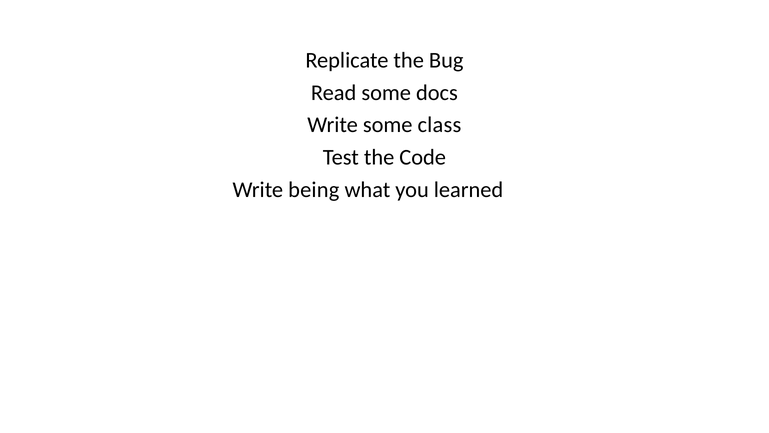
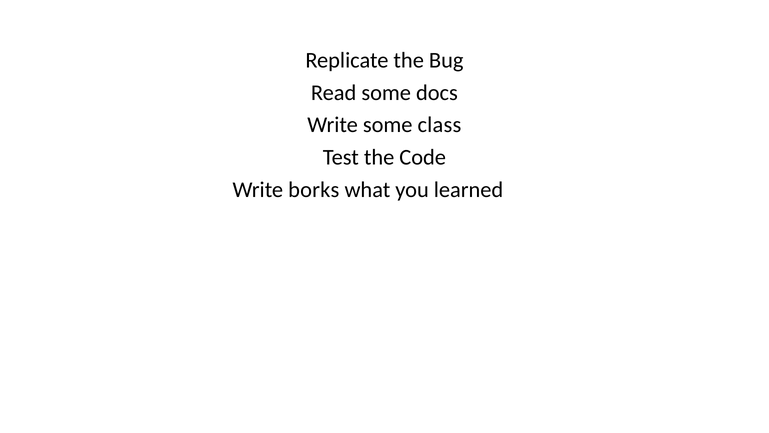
being: being -> borks
